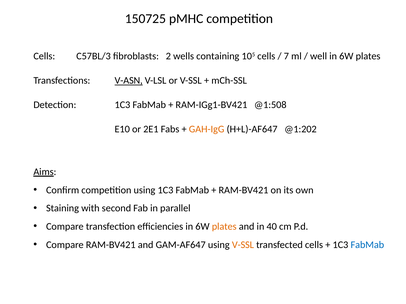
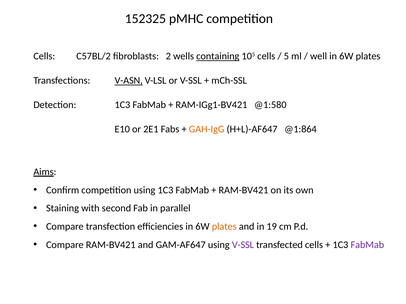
150725: 150725 -> 152325
C57BL/3: C57BL/3 -> C57BL/2
containing underline: none -> present
7: 7 -> 5
@1:508: @1:508 -> @1:580
@1:202: @1:202 -> @1:864
40: 40 -> 19
V-SSL at (243, 245) colour: orange -> purple
FabMab at (367, 245) colour: blue -> purple
